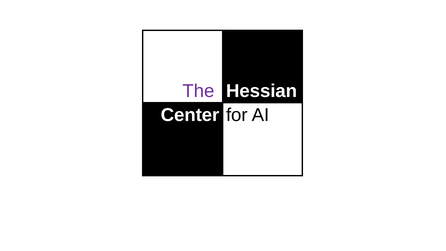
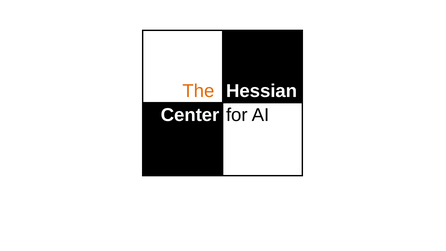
The colour: purple -> orange
